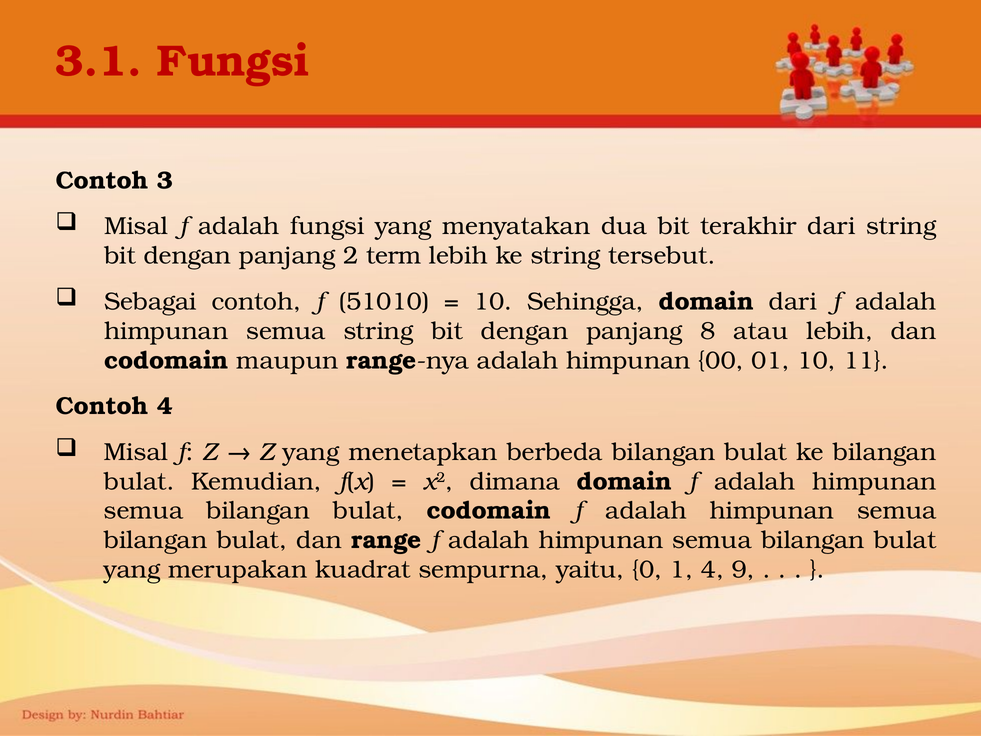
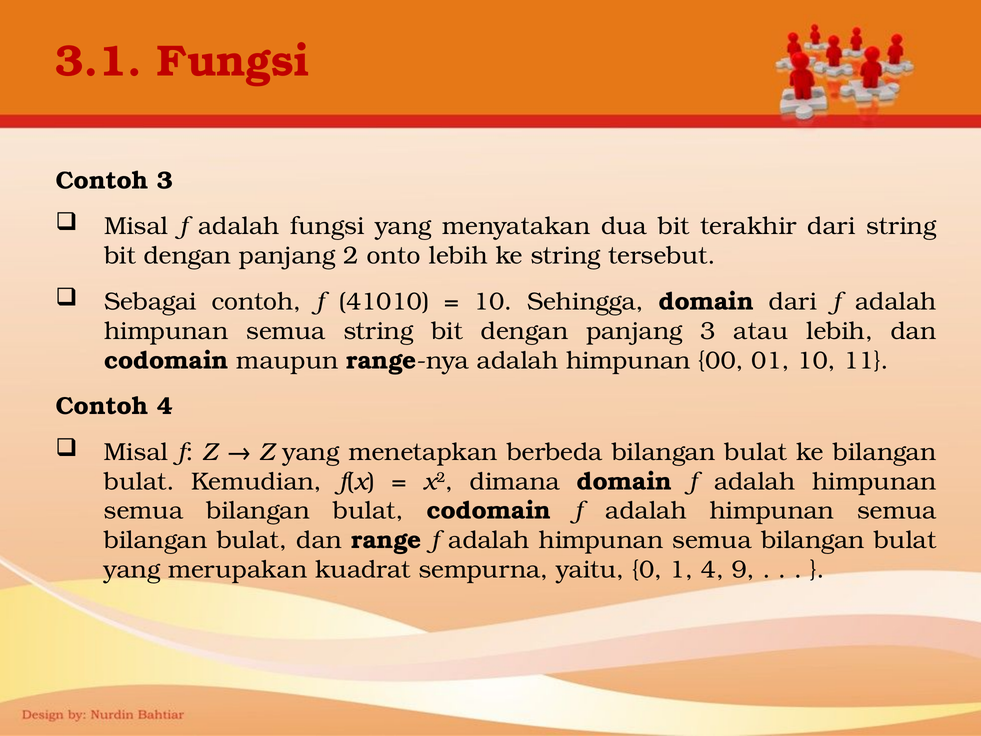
term: term -> onto
51010: 51010 -> 41010
panjang 8: 8 -> 3
